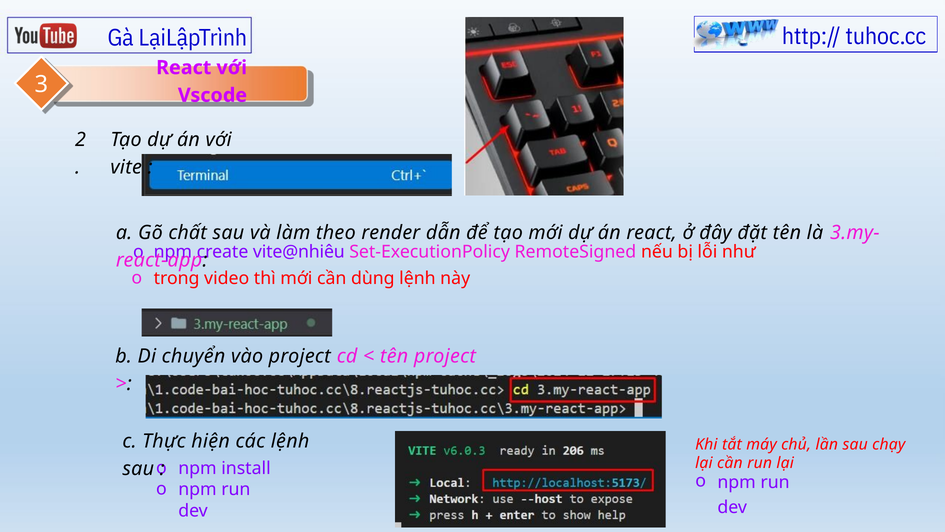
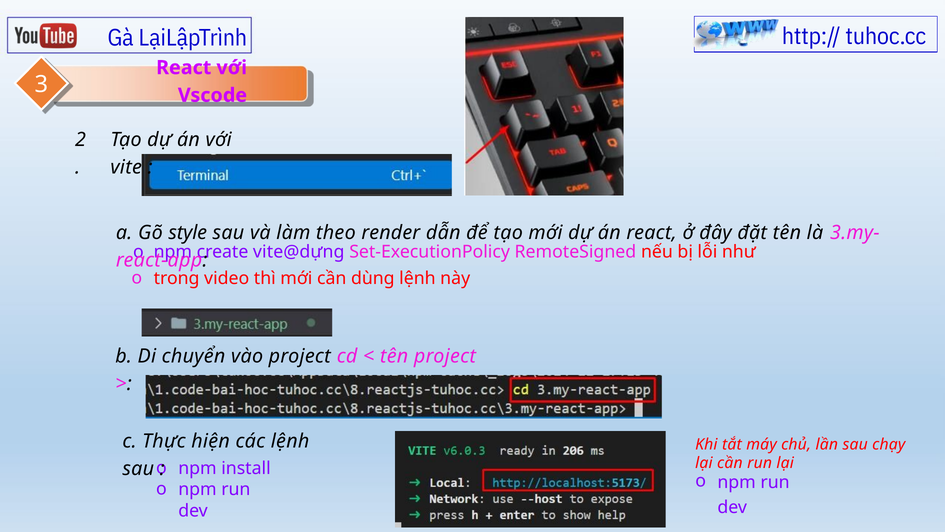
chất: chất -> style
vite@nhiêu: vite@nhiêu -> vite@dựng
